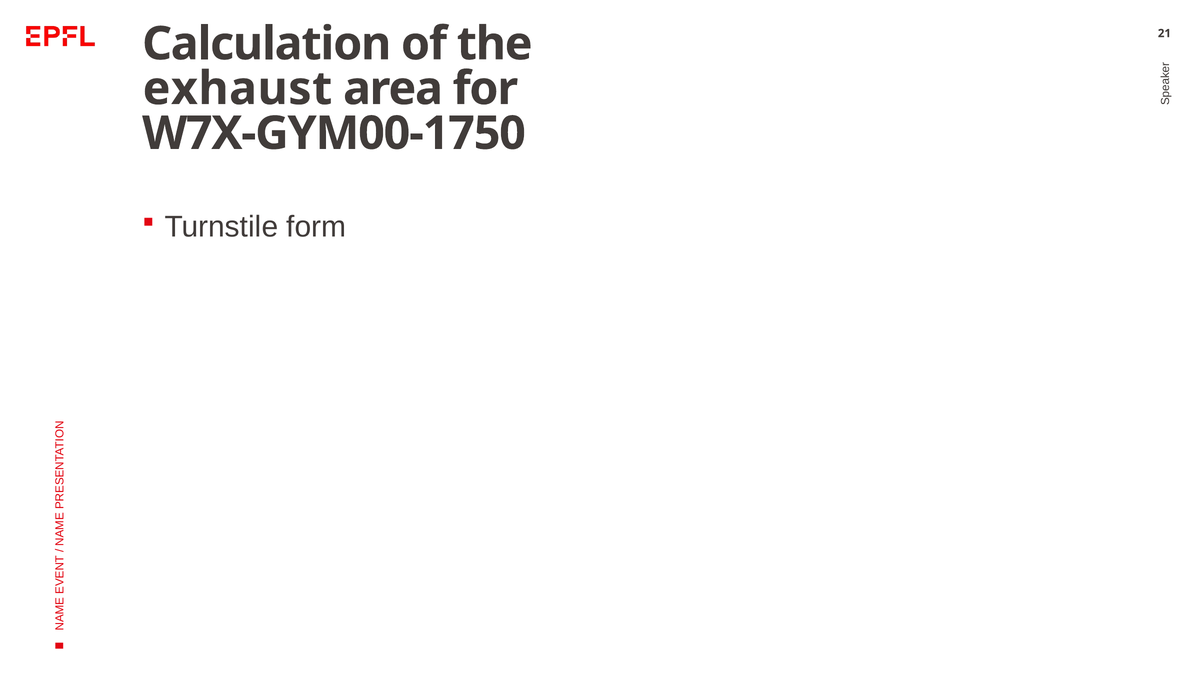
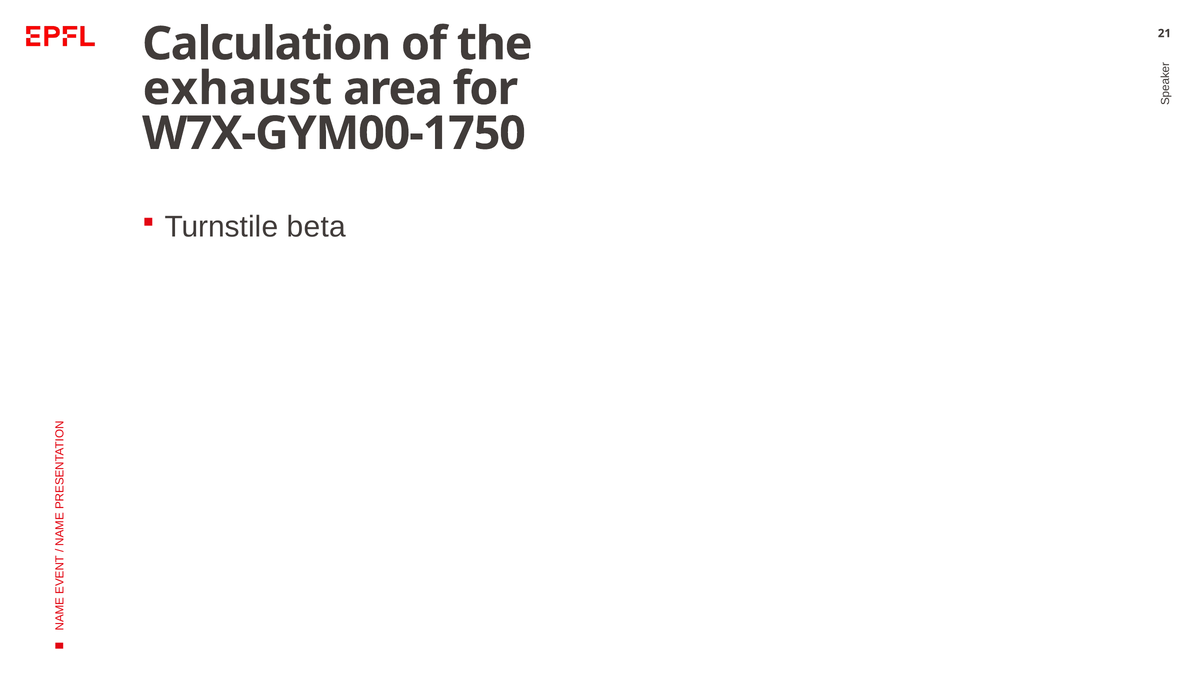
form: form -> beta
